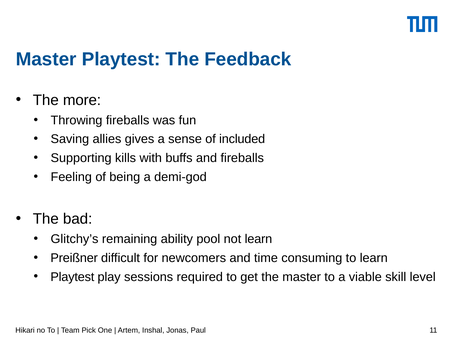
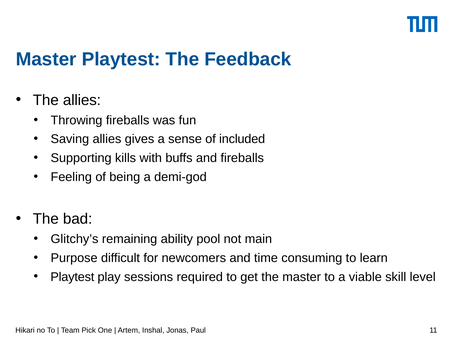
The more: more -> allies
not learn: learn -> main
Preißner: Preißner -> Purpose
